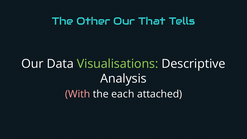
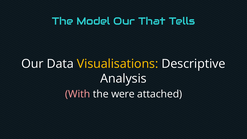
Other: Other -> Model
Visualisations colour: light green -> yellow
each: each -> were
